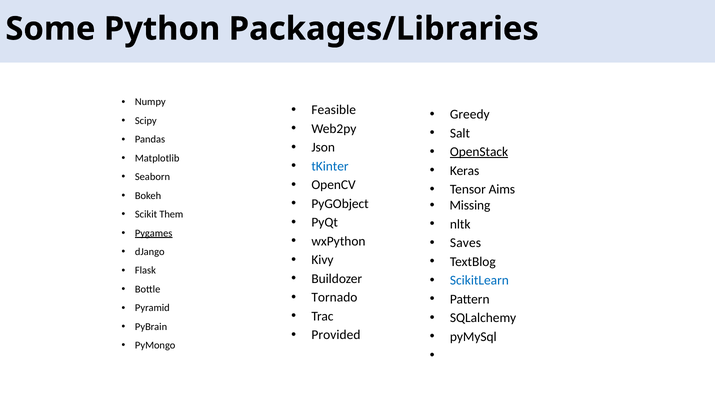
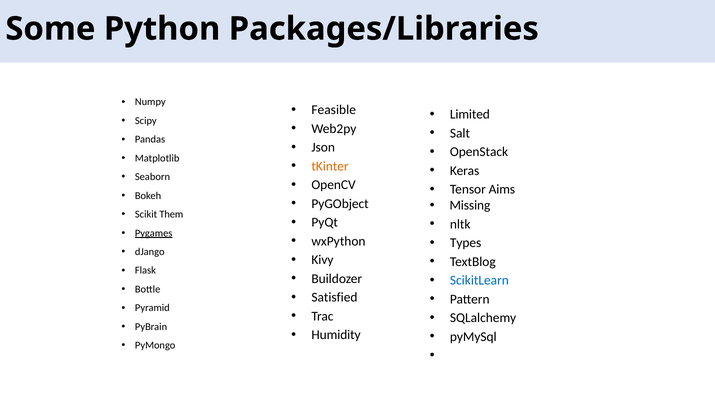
Greedy: Greedy -> Limited
OpenStack underline: present -> none
tKinter colour: blue -> orange
Saves: Saves -> Types
Tornado: Tornado -> Satisfied
Provided: Provided -> Humidity
